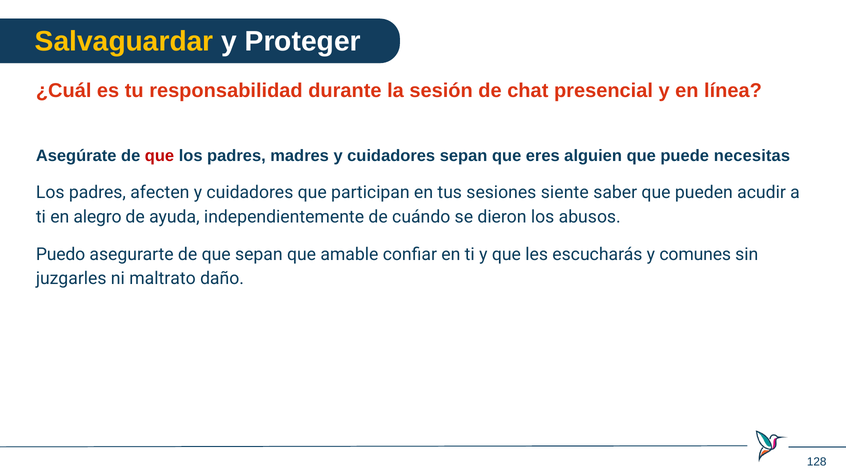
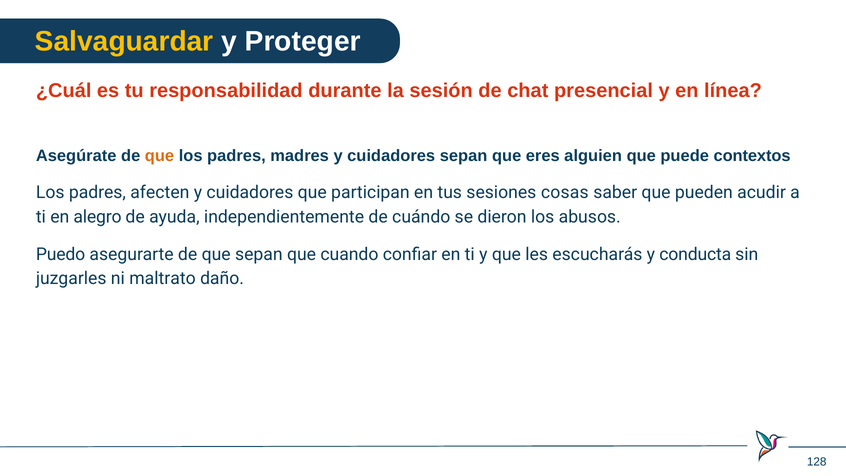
que at (159, 156) colour: red -> orange
necesitas: necesitas -> contextos
siente: siente -> cosas
amable: amable -> cuando
comunes: comunes -> conducta
